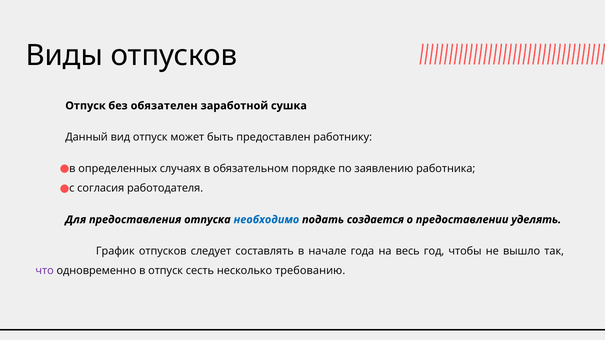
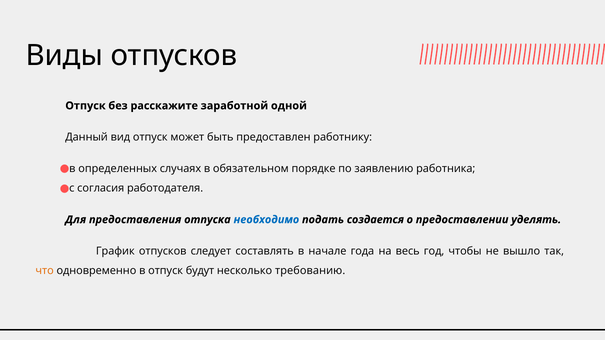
обязателен: обязателен -> расскажите
сушка: сушка -> одной
что colour: purple -> orange
сесть: сесть -> будут
